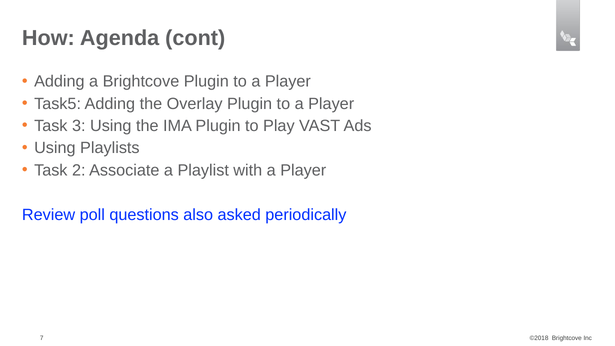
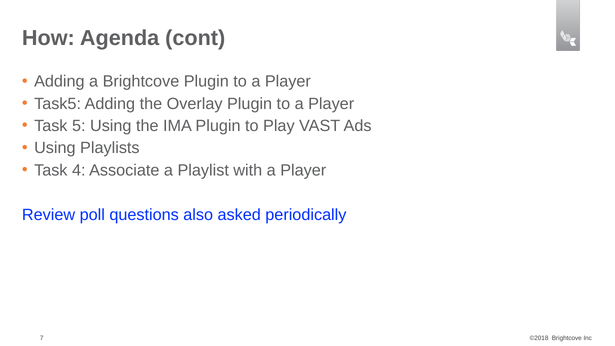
3: 3 -> 5
2: 2 -> 4
